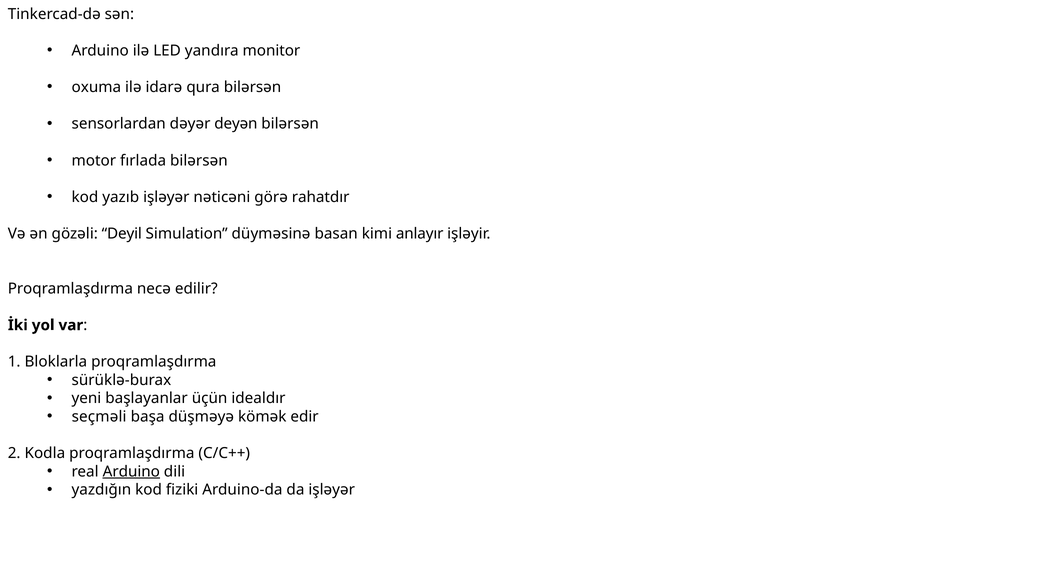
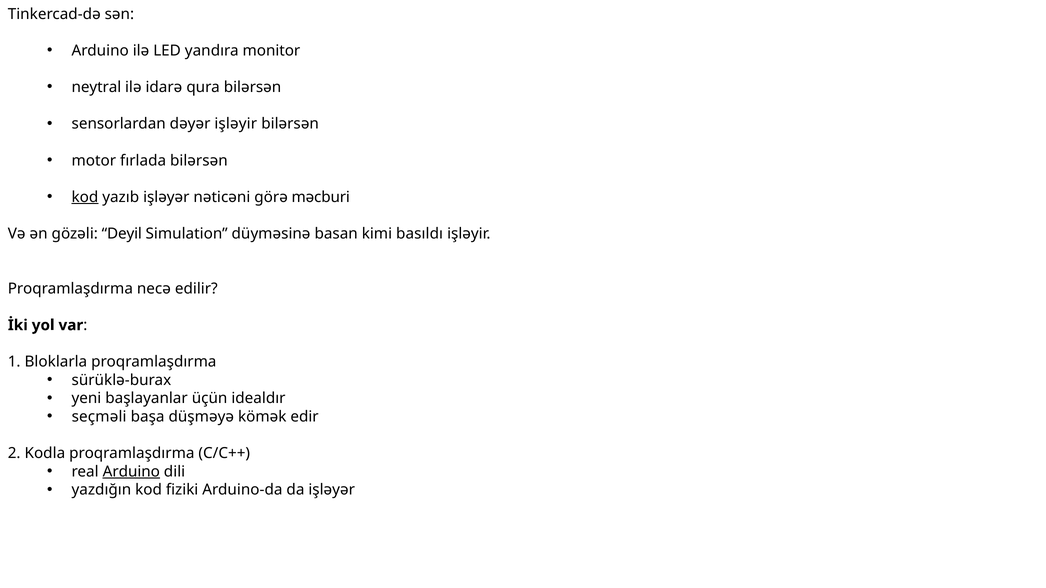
oxuma: oxuma -> neytral
dəyər deyən: deyən -> işləyir
kod at (85, 197) underline: none -> present
rahatdır: rahatdır -> məcburi
anlayır: anlayır -> basıldı
